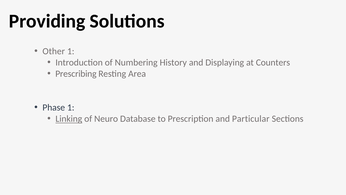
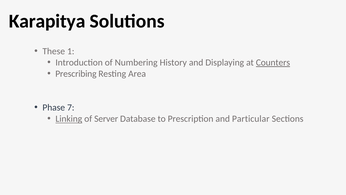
Providing: Providing -> Karapitya
Other: Other -> These
Counters underline: none -> present
Phase 1: 1 -> 7
Neuro: Neuro -> Server
